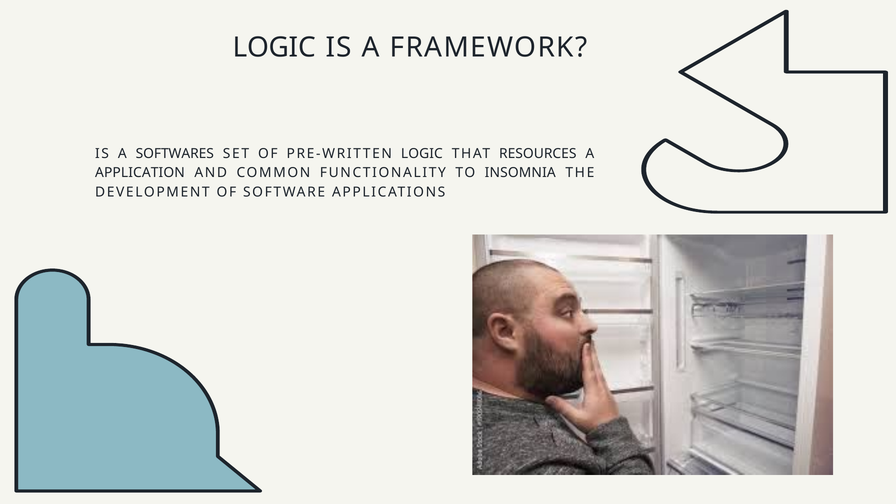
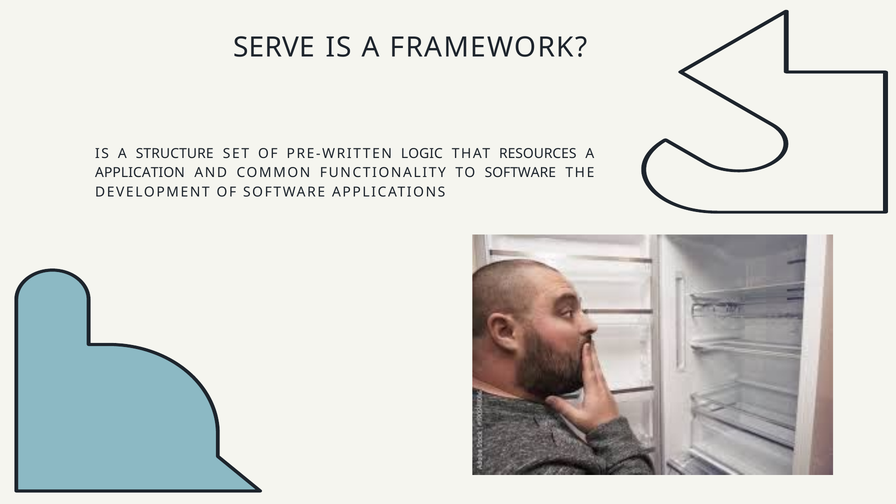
LOGIC at (274, 48): LOGIC -> SERVE
SOFTWARES: SOFTWARES -> STRUCTURE
TO INSOMNIA: INSOMNIA -> SOFTWARE
